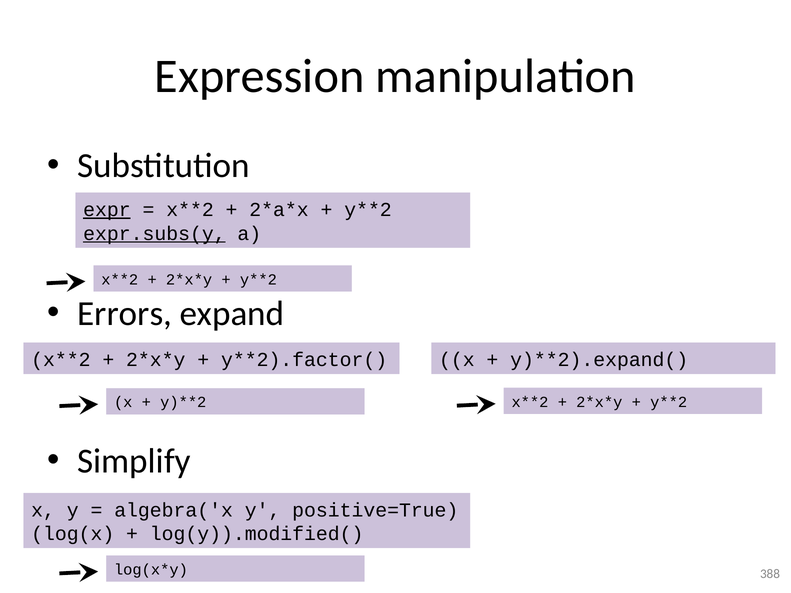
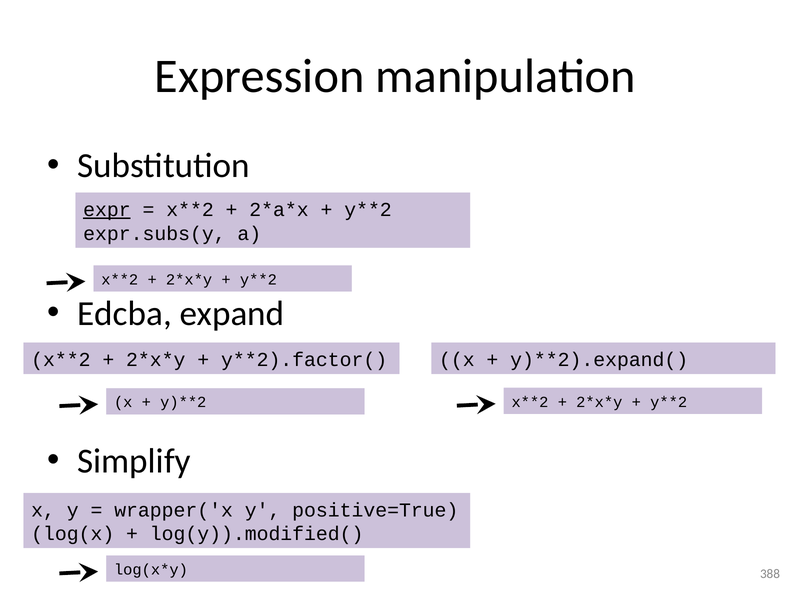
expr.subs(y underline: present -> none
Errors: Errors -> Edcba
algebra('x: algebra('x -> wrapper('x
